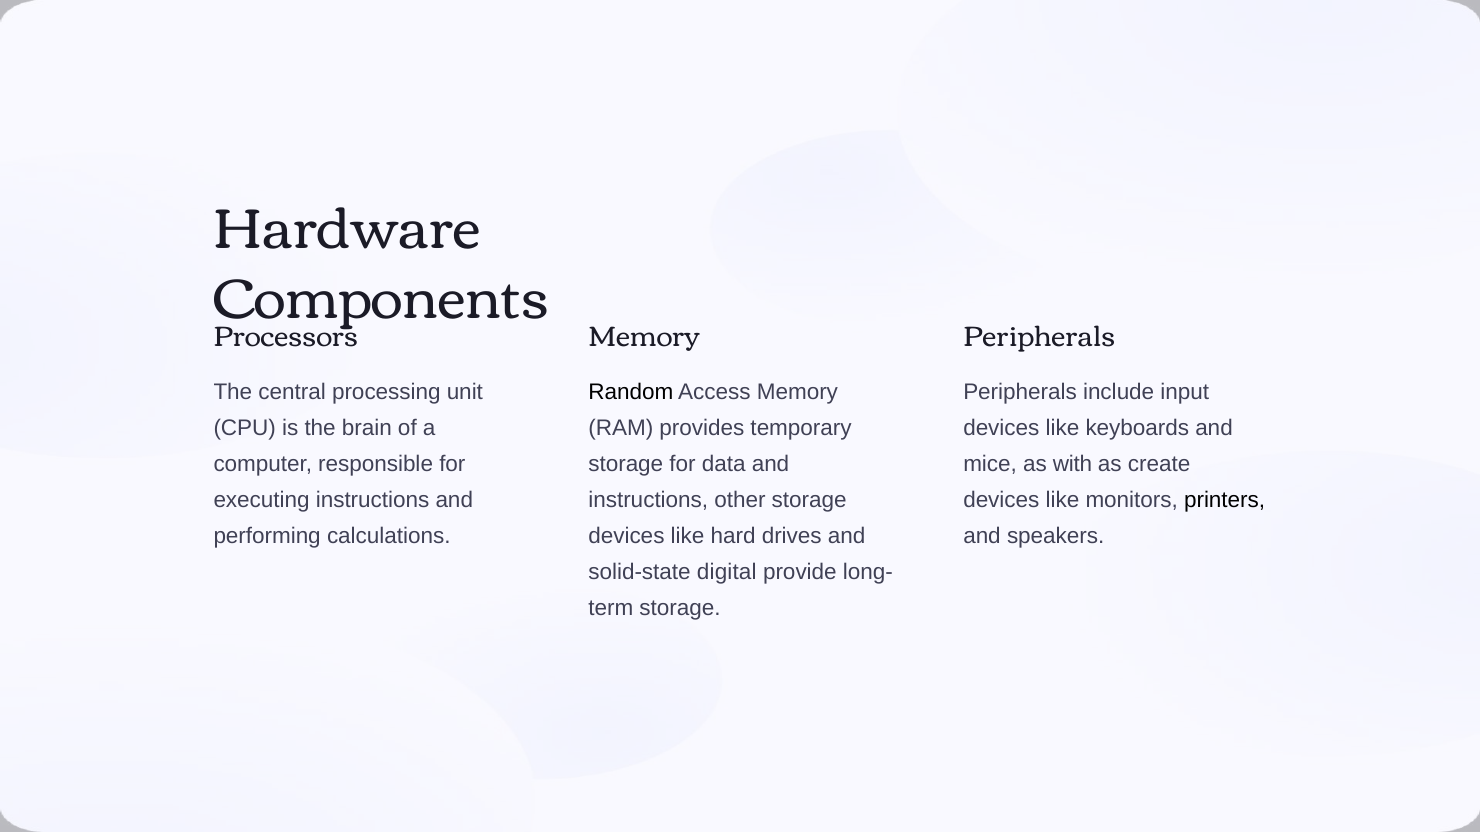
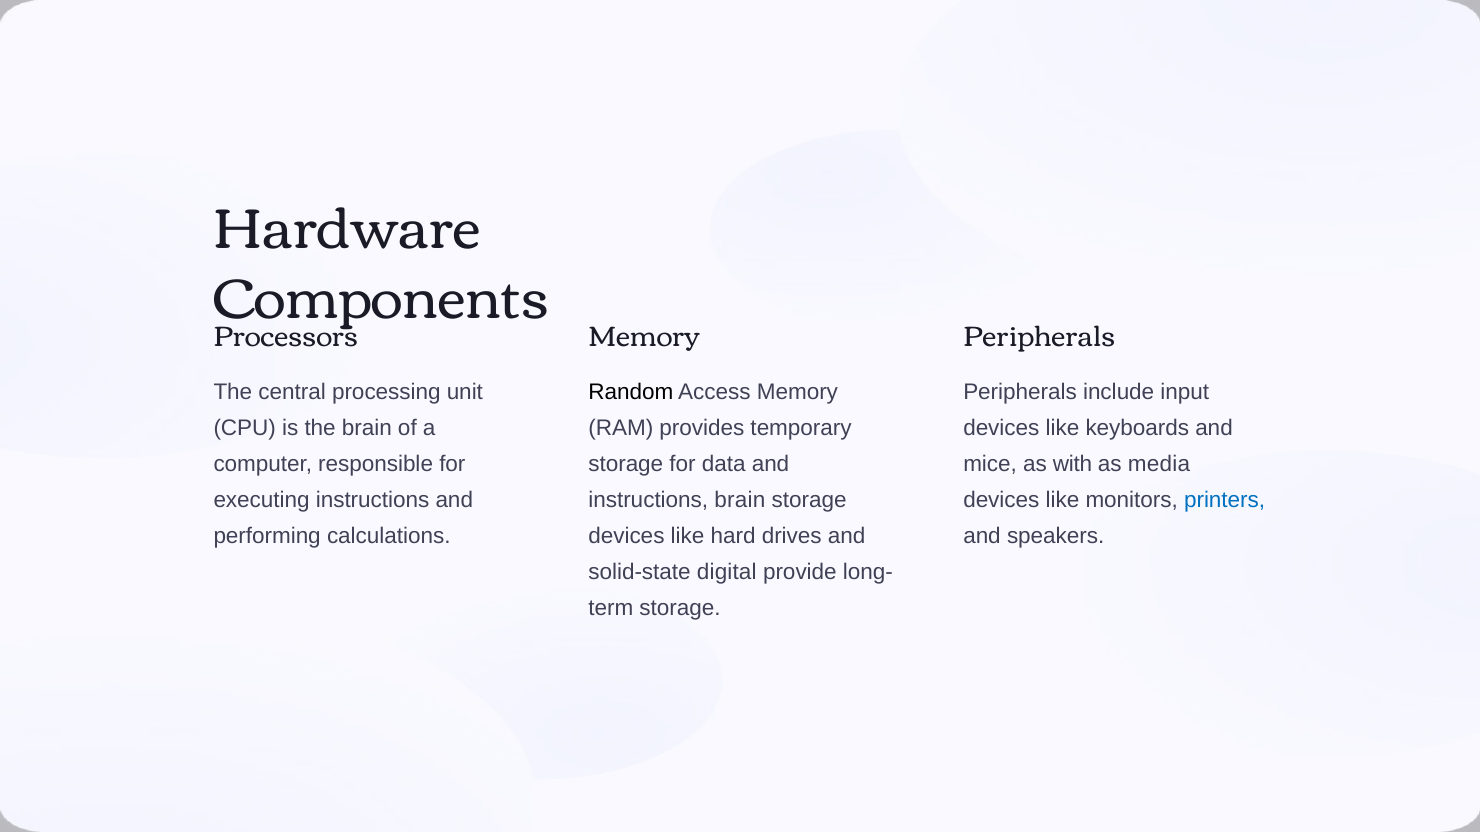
create: create -> media
instructions other: other -> brain
printers colour: black -> blue
